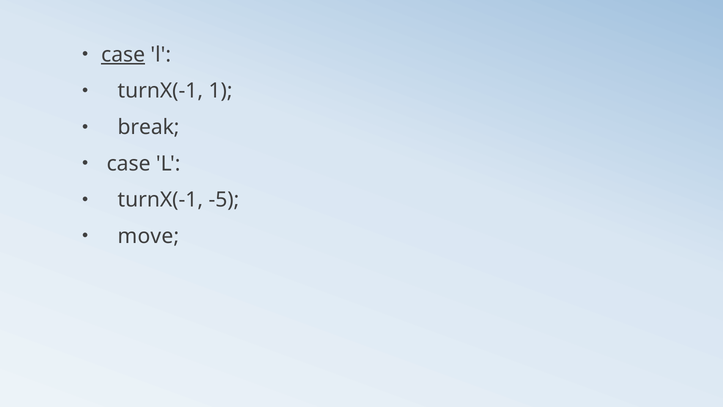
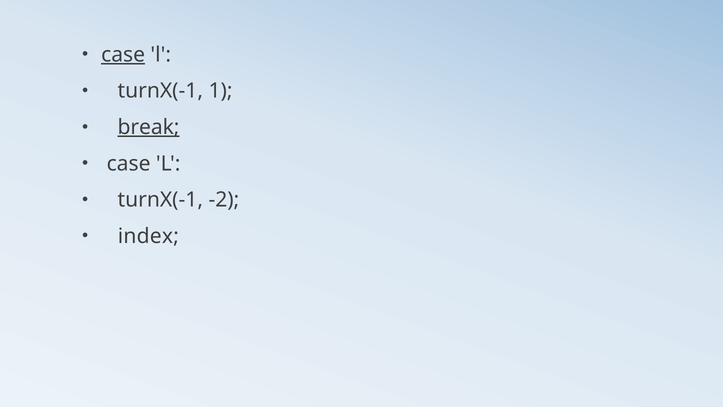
break underline: none -> present
-5: -5 -> -2
move: move -> index
